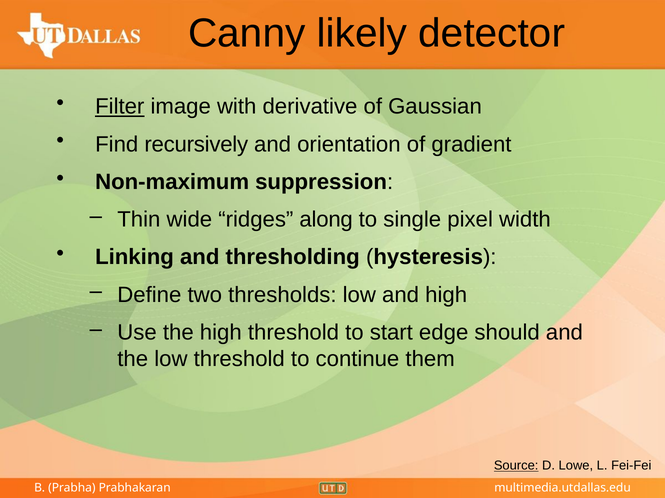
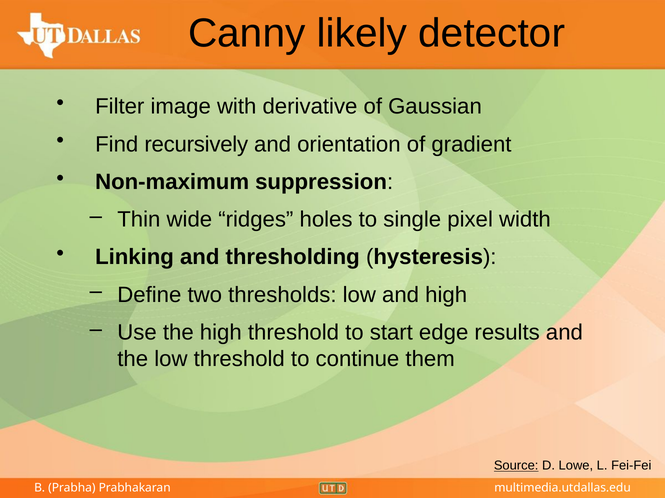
Filter underline: present -> none
along: along -> holes
should: should -> results
